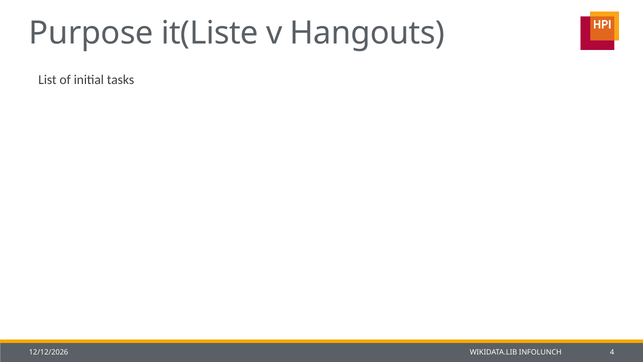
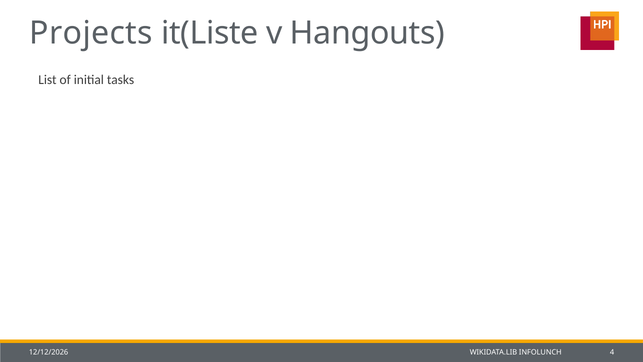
Purpose: Purpose -> Projects
